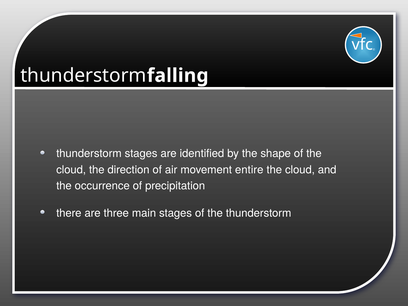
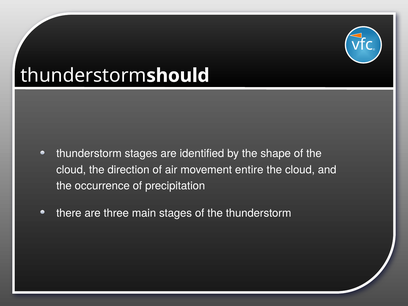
falling: falling -> should
